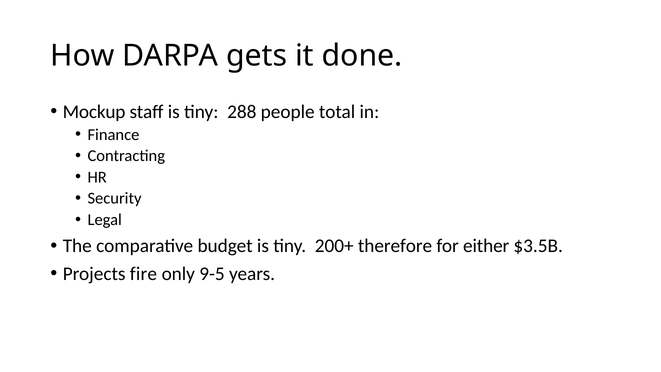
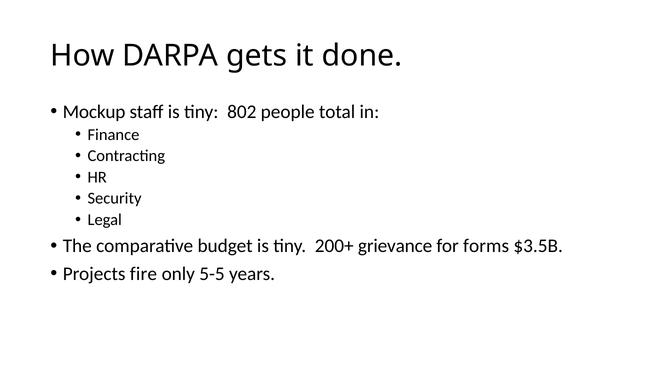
288: 288 -> 802
therefore: therefore -> grievance
either: either -> forms
9-5: 9-5 -> 5-5
